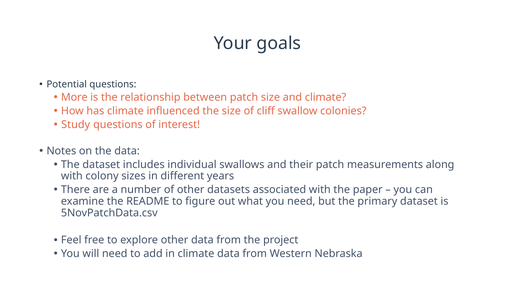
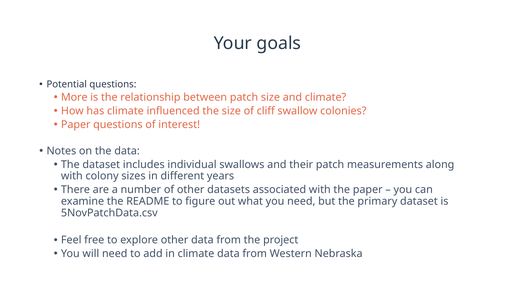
Study at (76, 124): Study -> Paper
